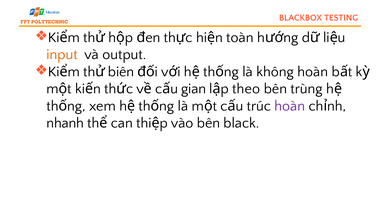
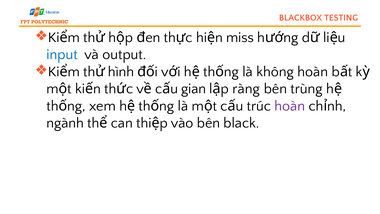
toàn: toàn -> miss
input colour: orange -> blue
biên: biên -> hình
theo: theo -> ràng
nhanh: nhanh -> ngành
